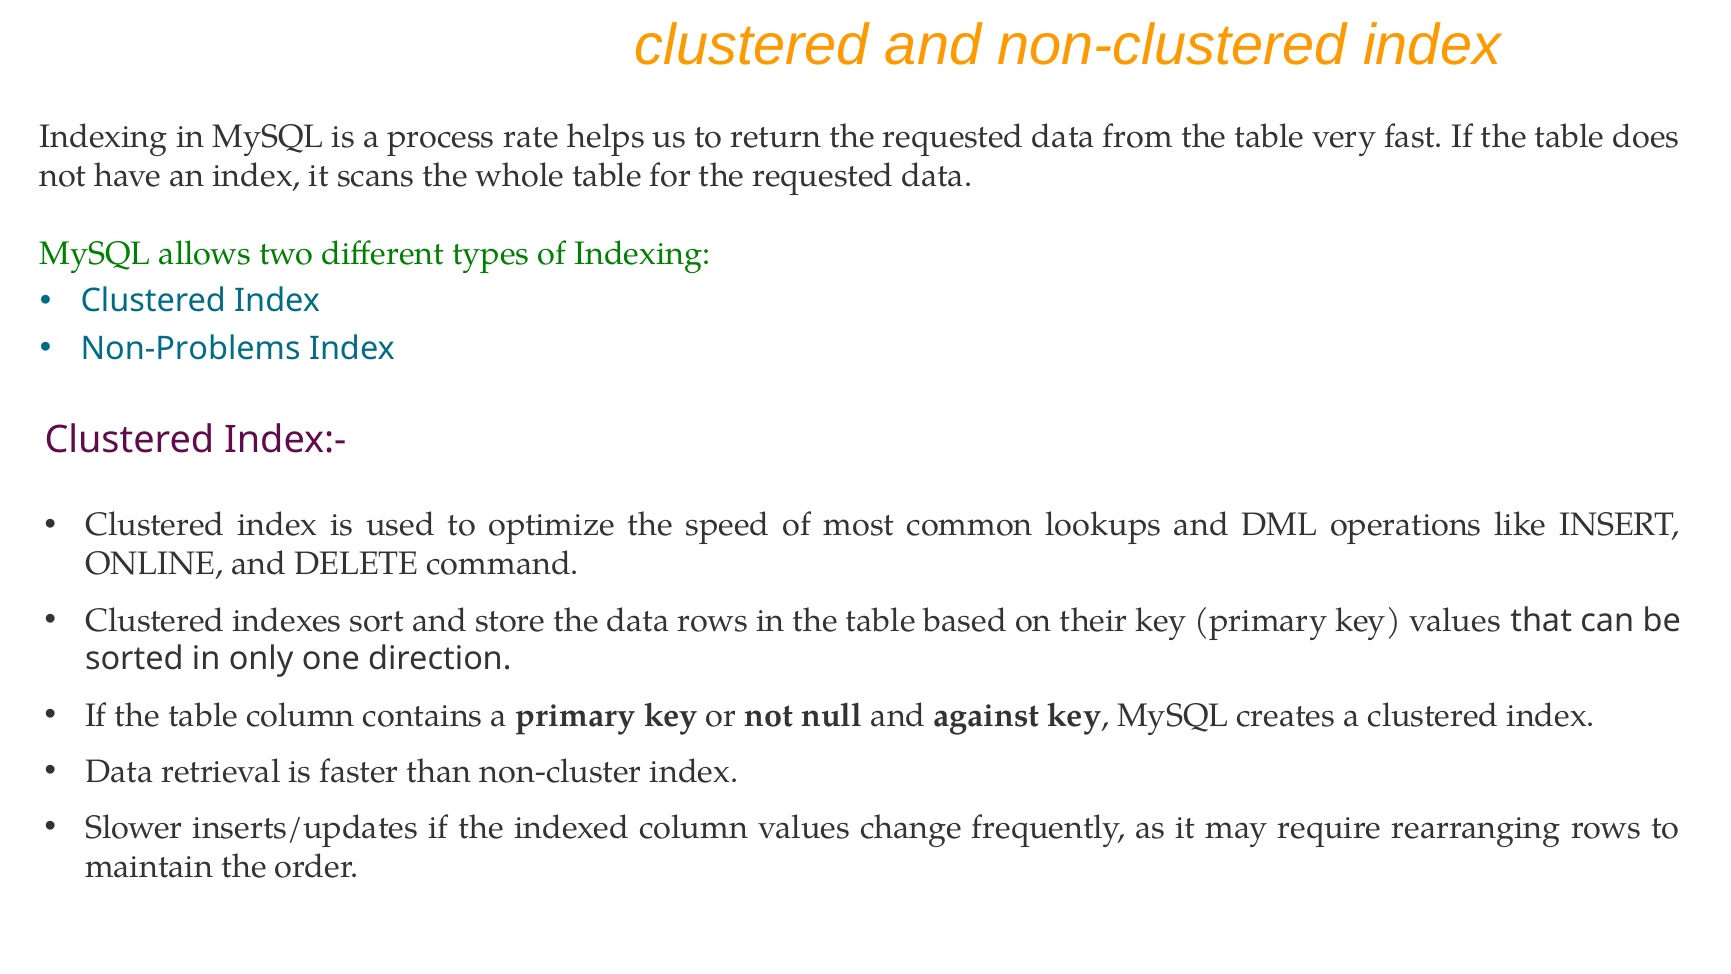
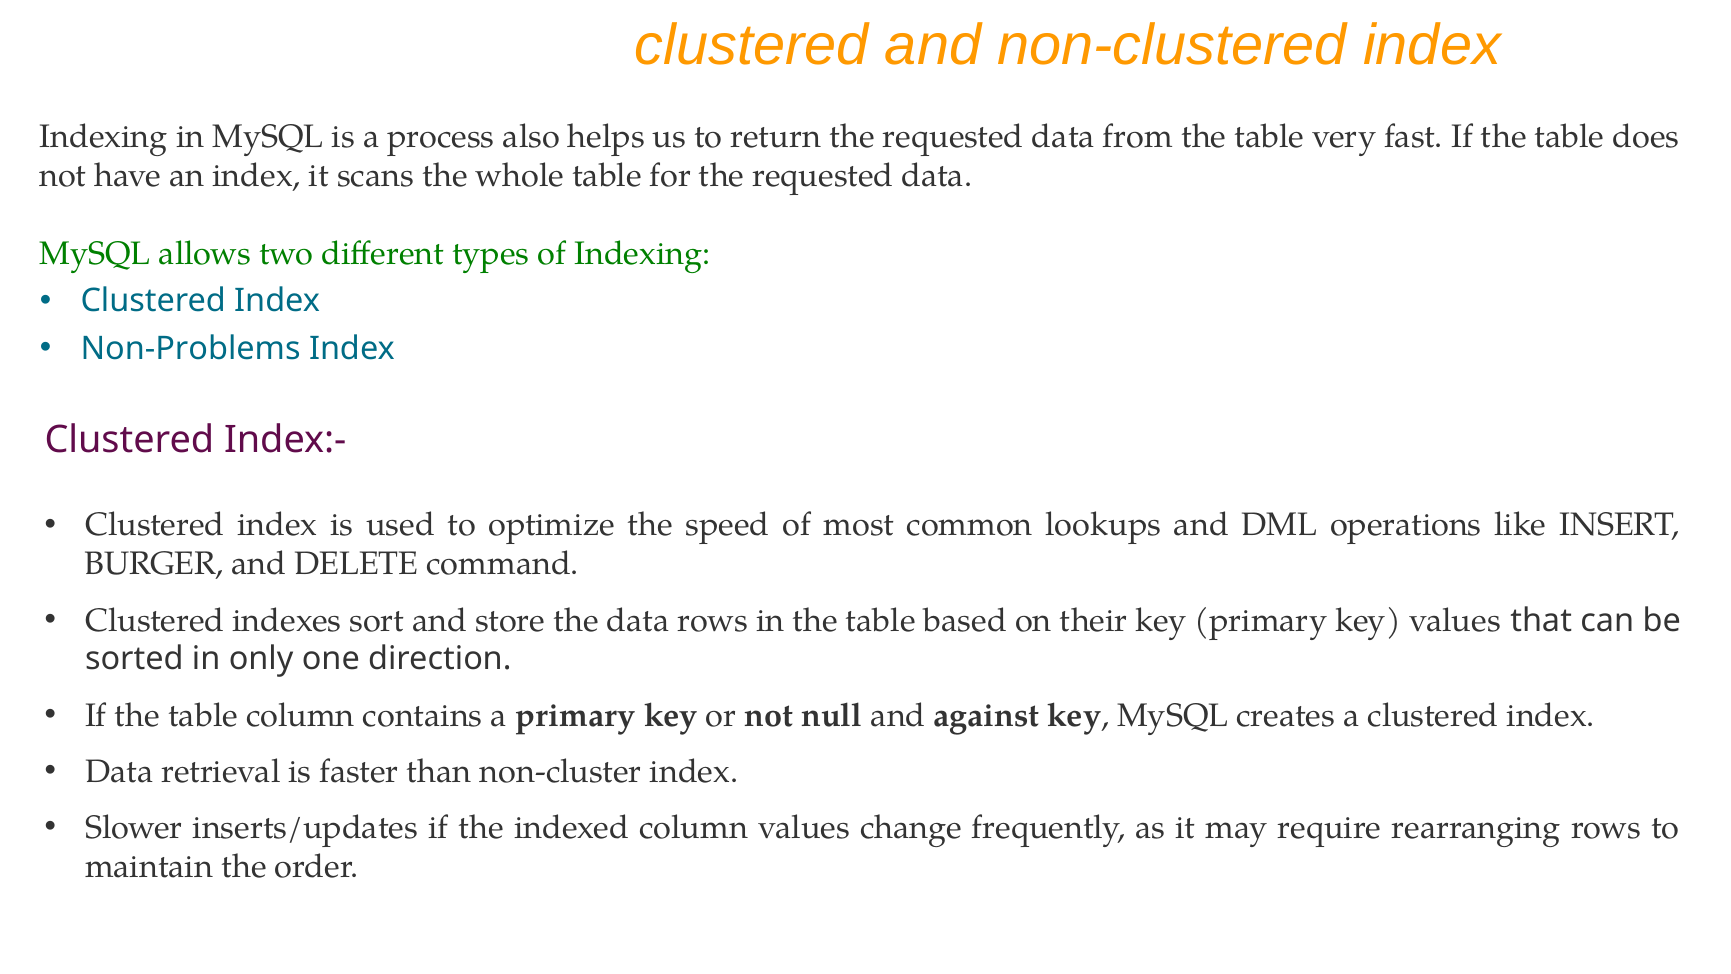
rate: rate -> also
ONLINE: ONLINE -> BURGER
